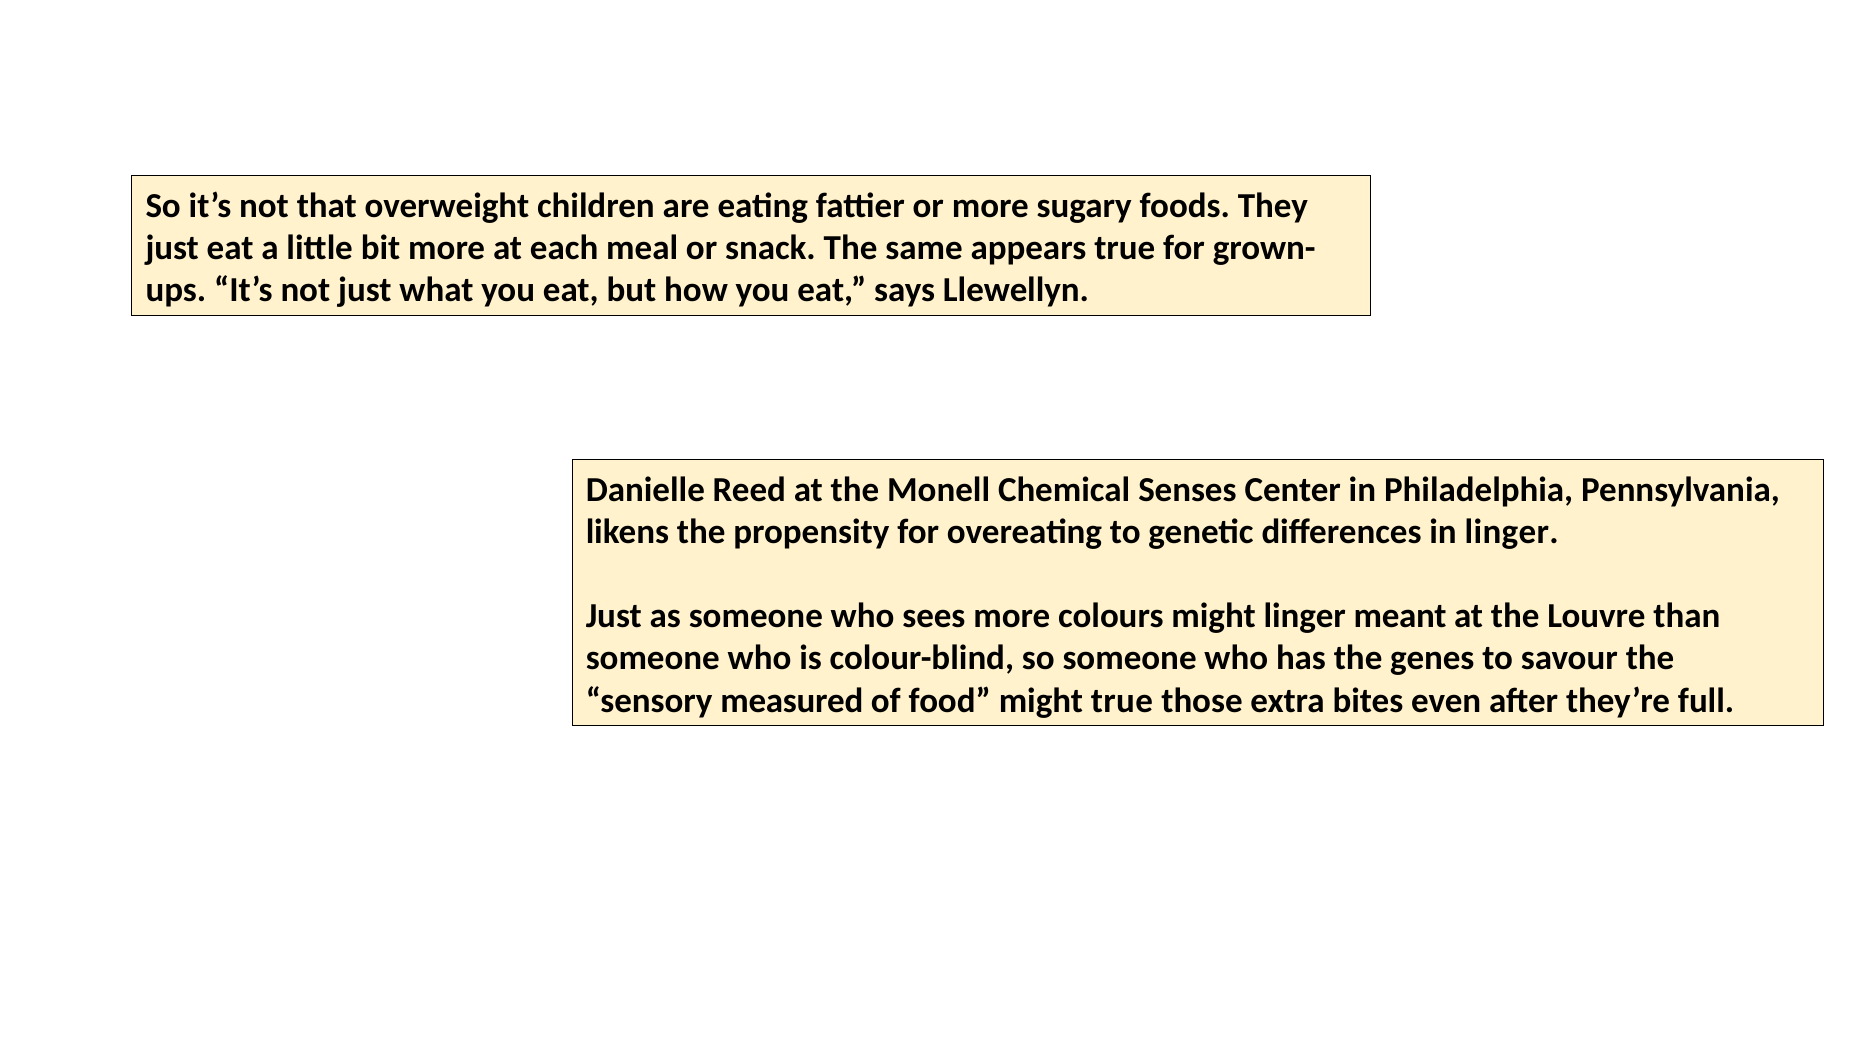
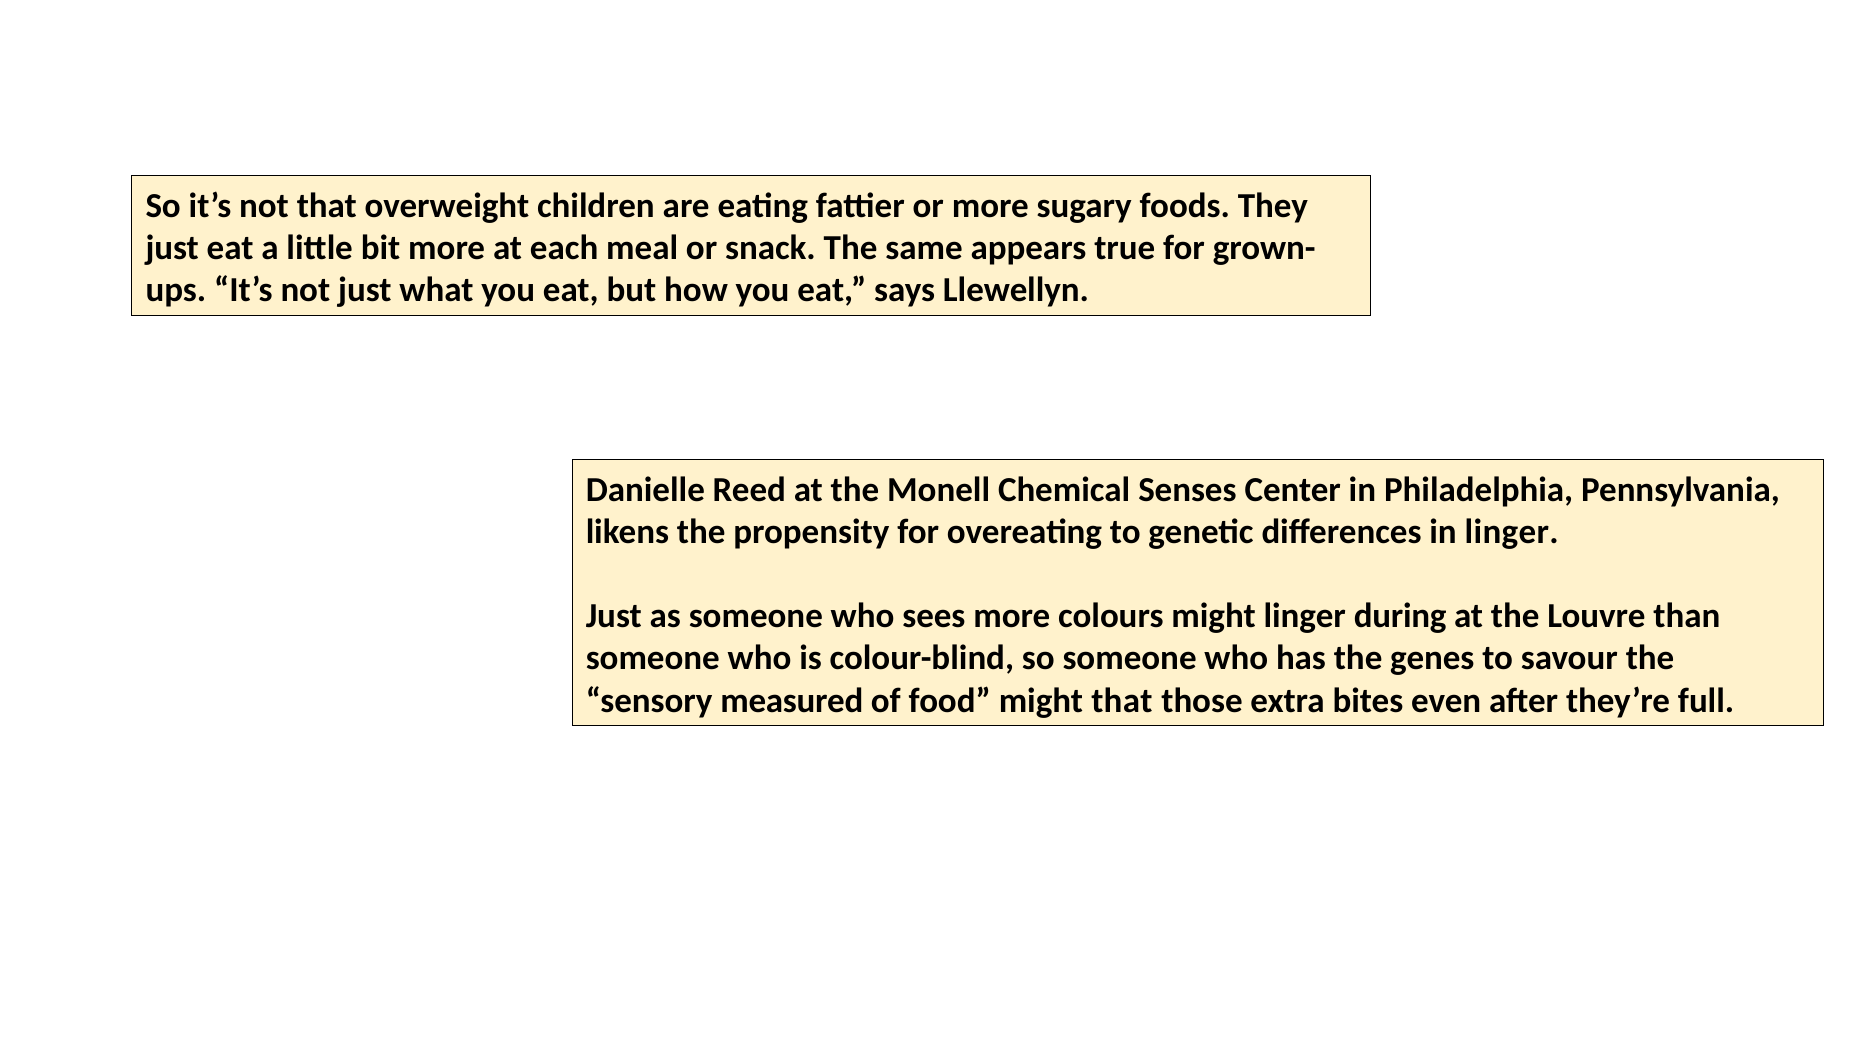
meant: meant -> during
might true: true -> that
